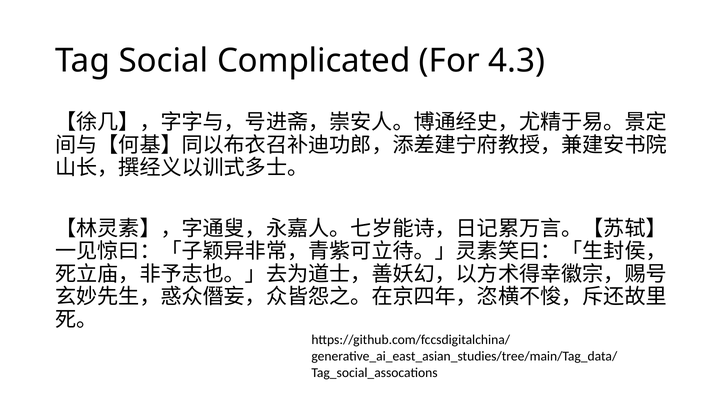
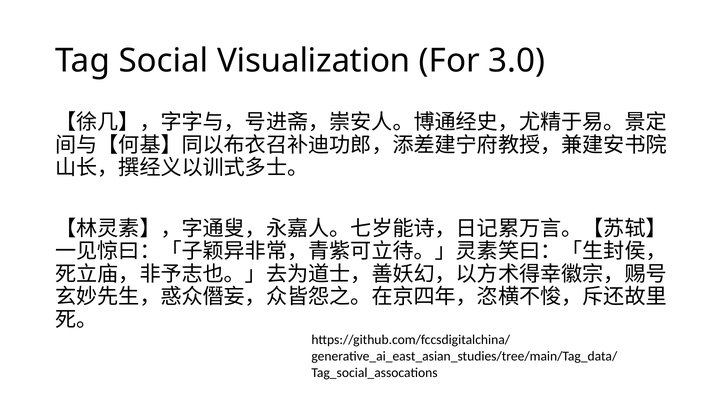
Complicated: Complicated -> Visualization
4.3: 4.3 -> 3.0
